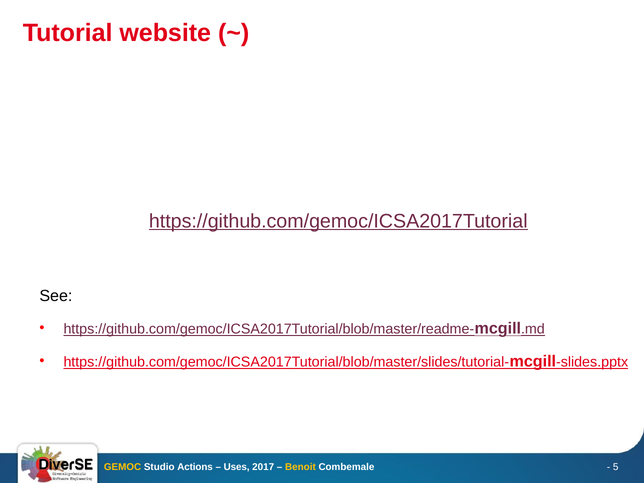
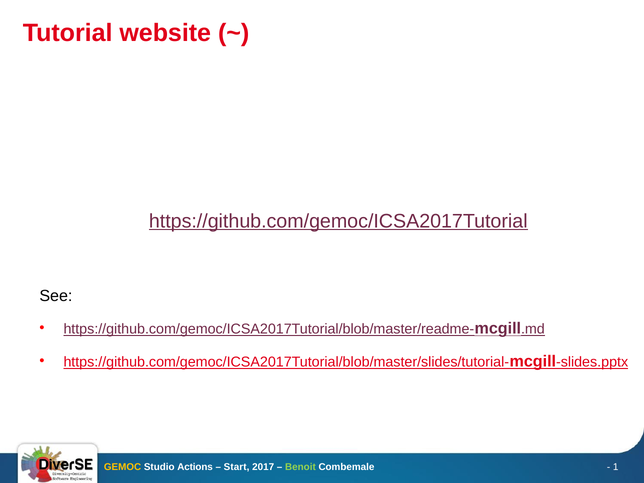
Uses: Uses -> Start
Benoit colour: yellow -> light green
5: 5 -> 1
